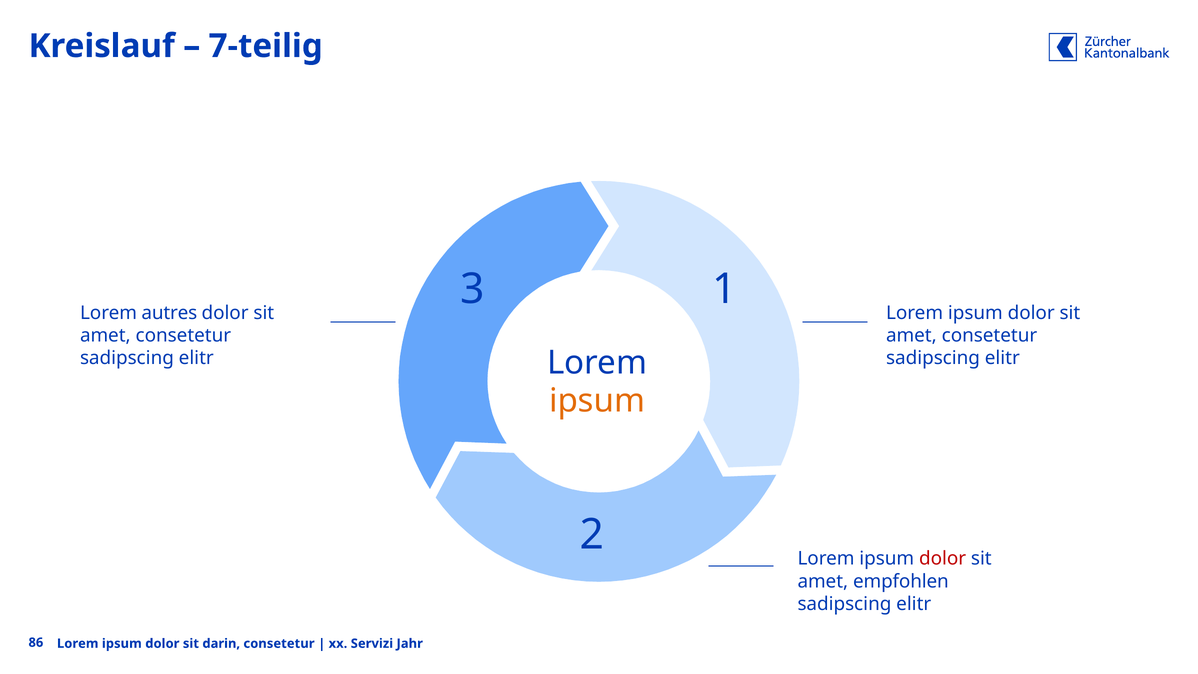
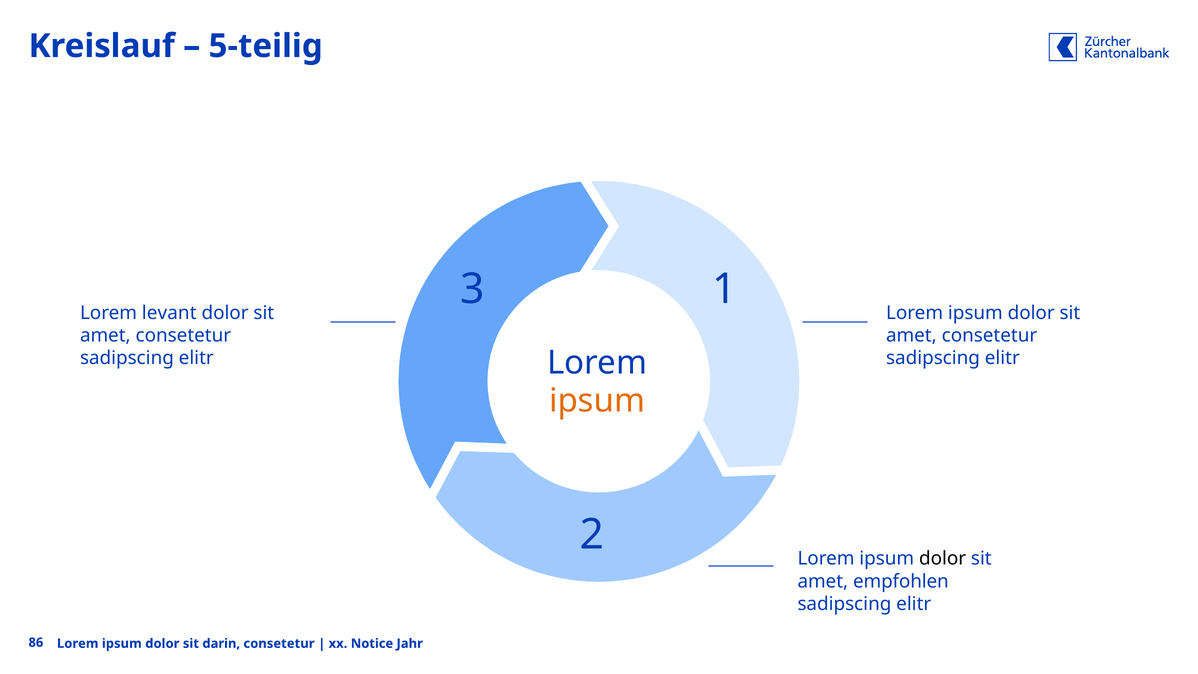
7-teilig: 7-teilig -> 5-teilig
autres: autres -> levant
dolor at (943, 559) colour: red -> black
Servizi: Servizi -> Notice
